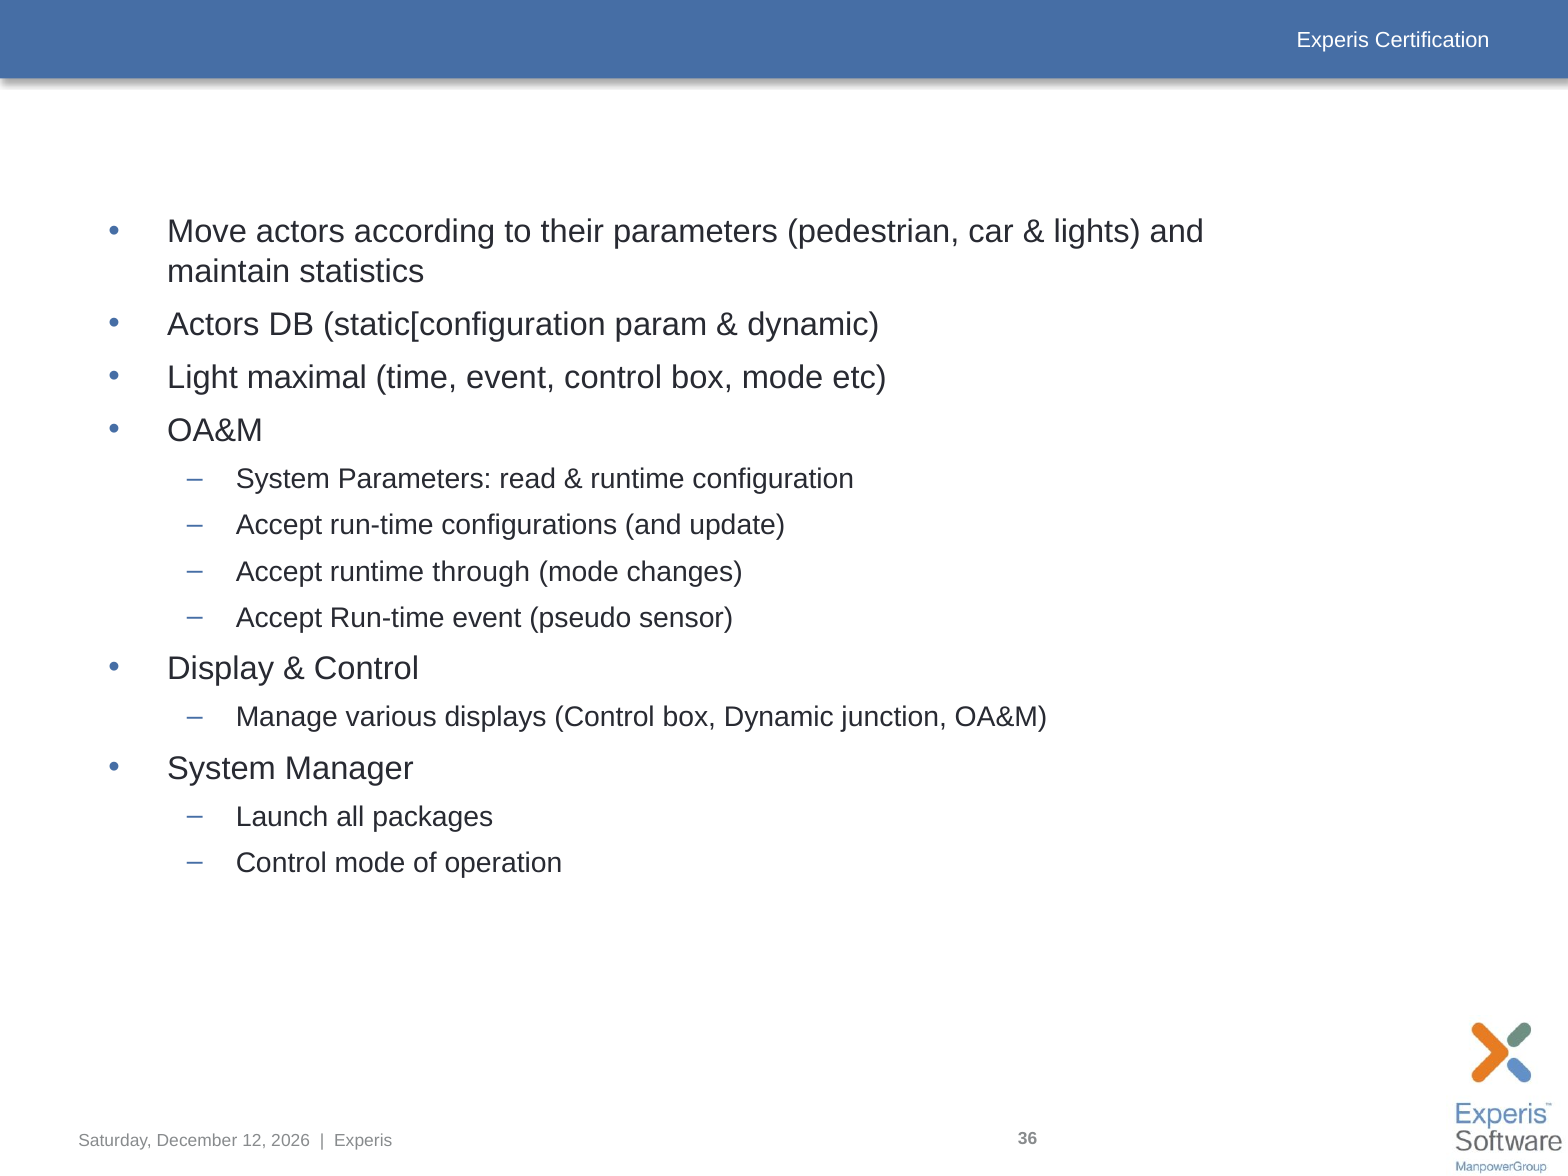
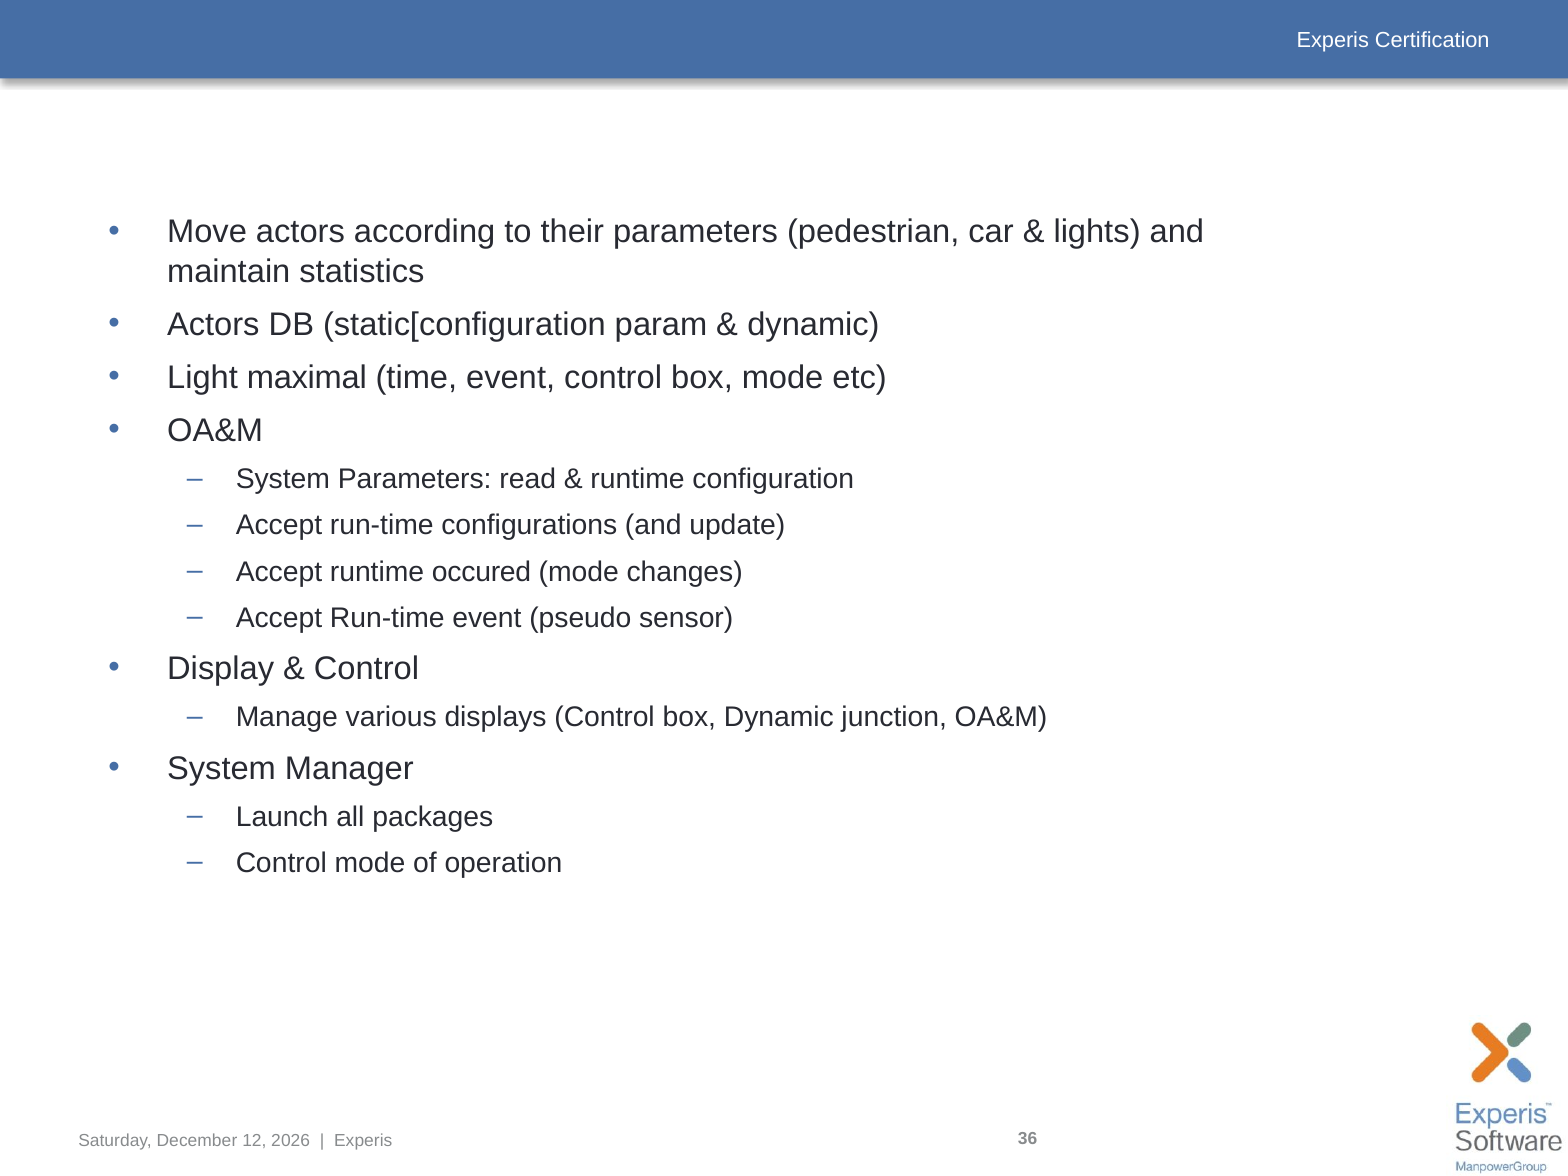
through: through -> occured
